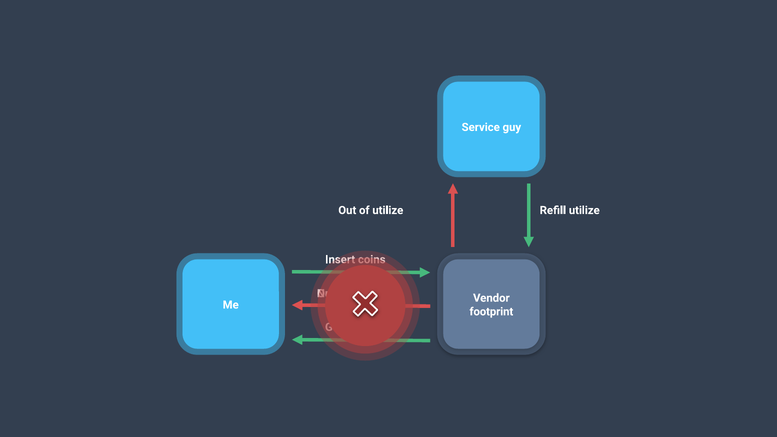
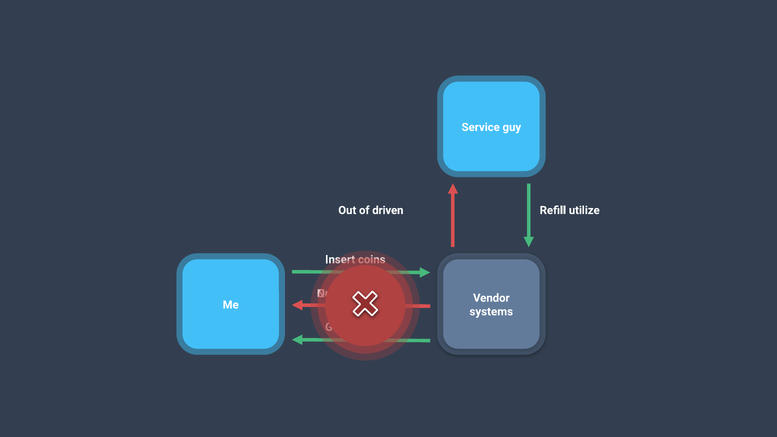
of utilize: utilize -> driven
footprint: footprint -> systems
